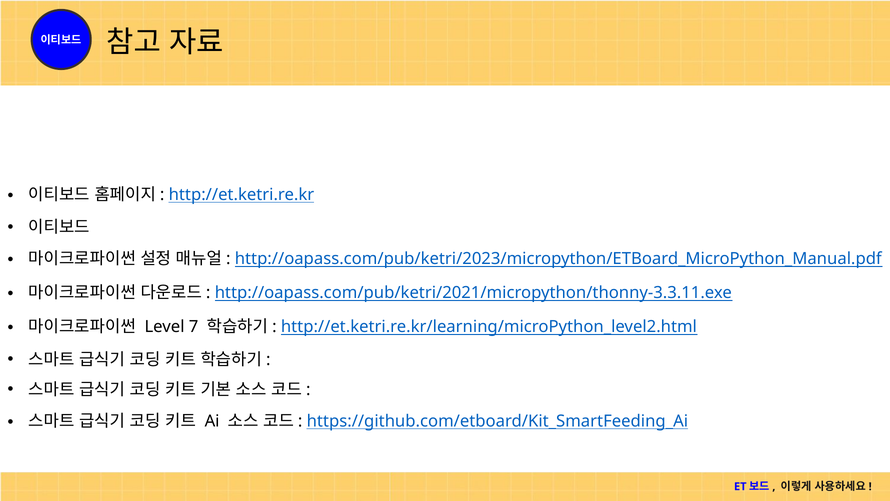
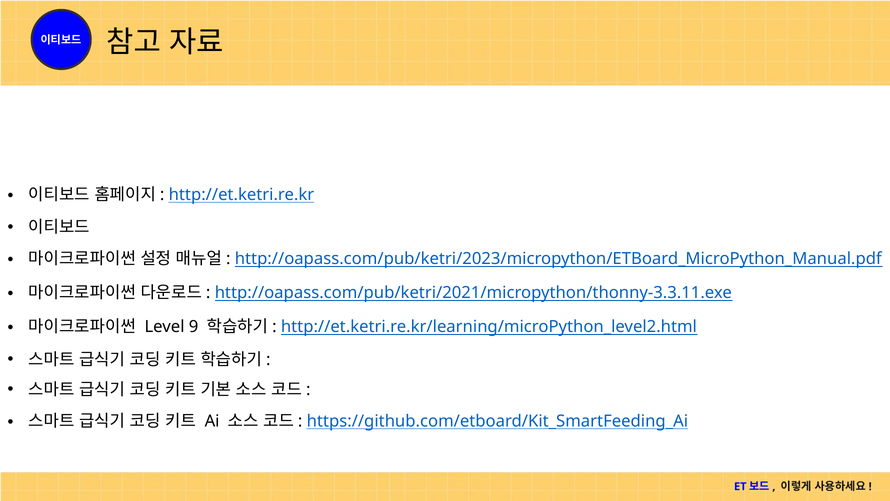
7: 7 -> 9
